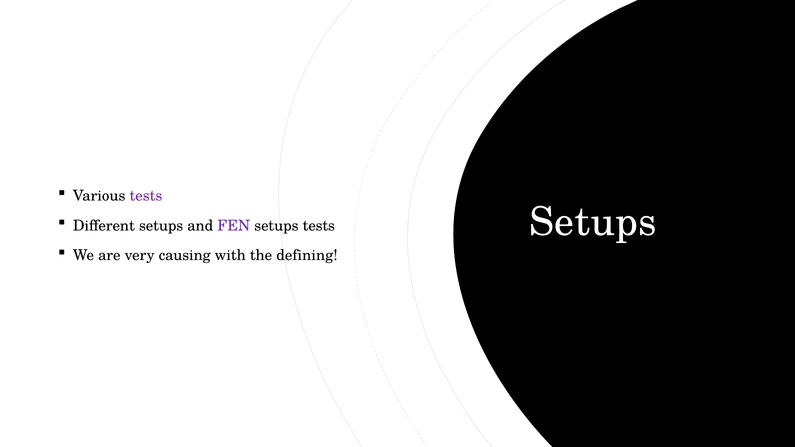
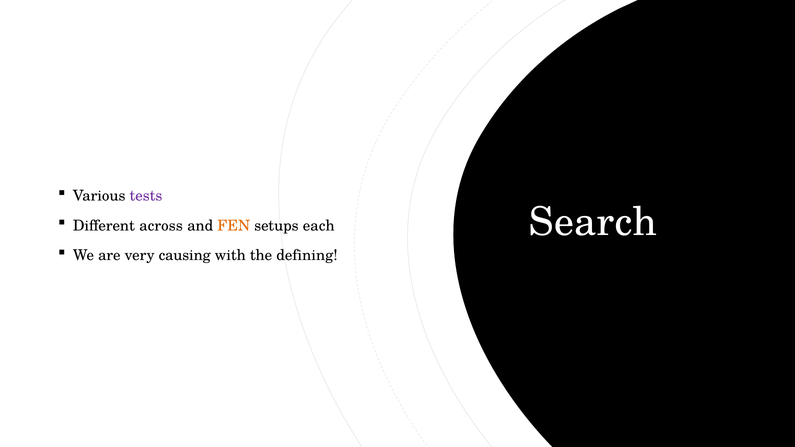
Setups at (593, 222): Setups -> Search
Different setups: setups -> across
FEN colour: purple -> orange
setups tests: tests -> each
